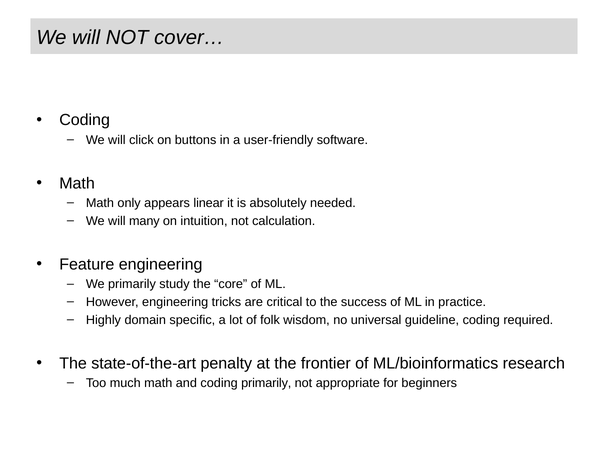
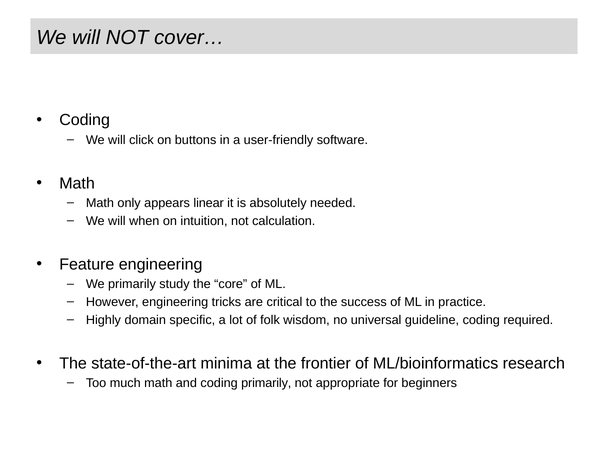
many: many -> when
penalty: penalty -> minima
